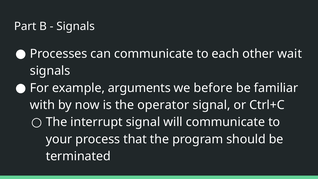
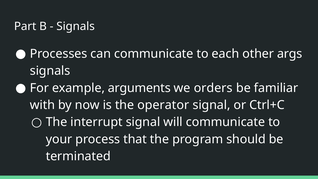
wait: wait -> args
before: before -> orders
